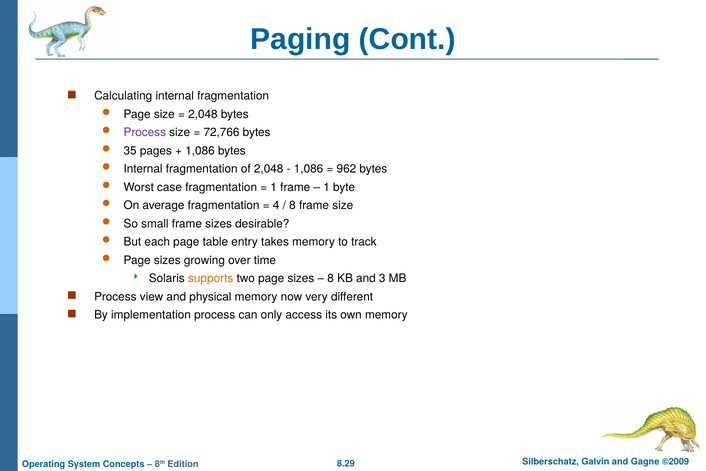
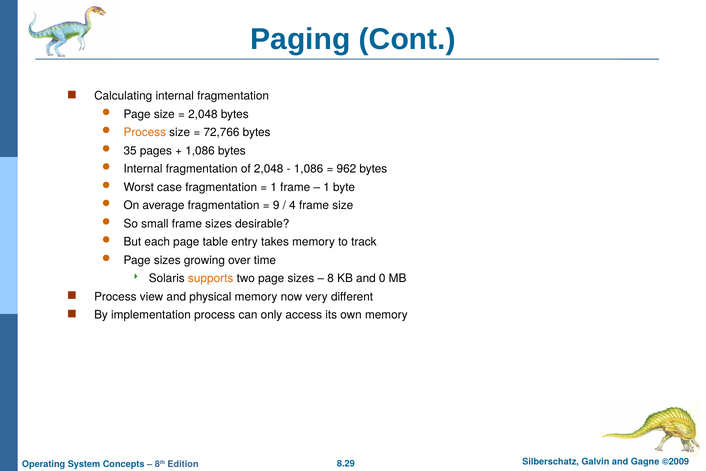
Process at (145, 132) colour: purple -> orange
4: 4 -> 9
8 at (293, 205): 8 -> 4
3: 3 -> 0
